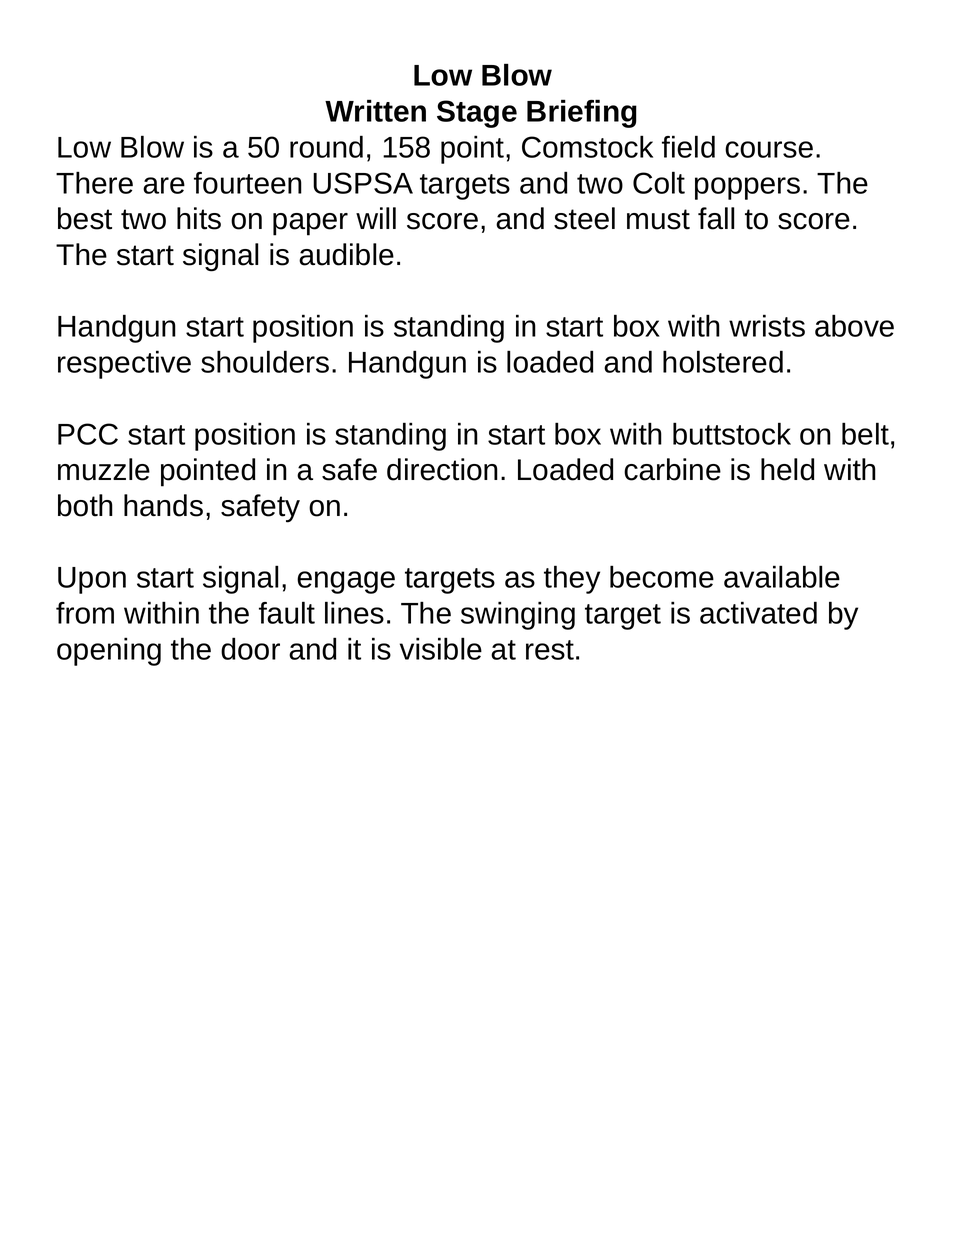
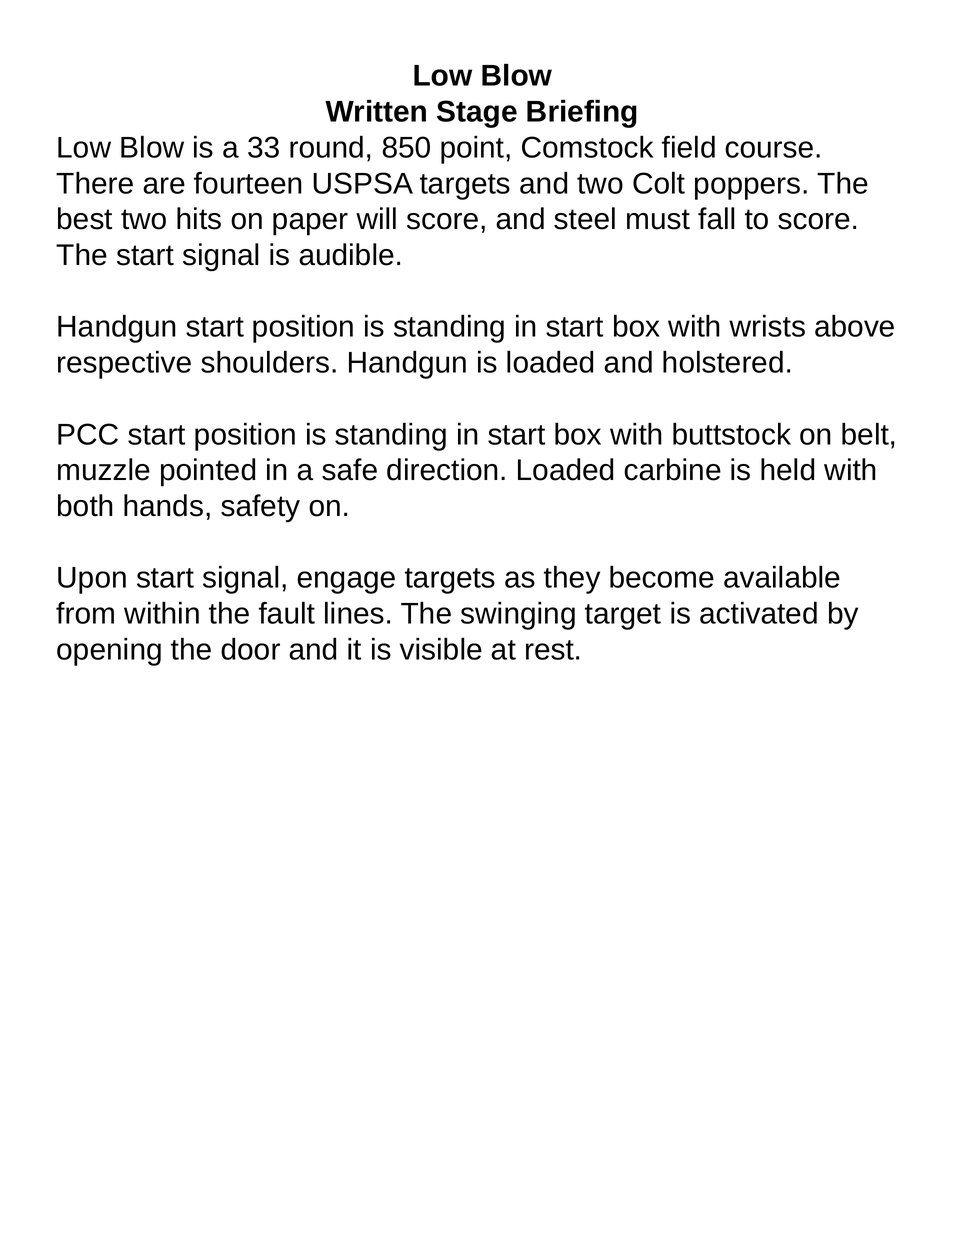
50: 50 -> 33
158: 158 -> 850
